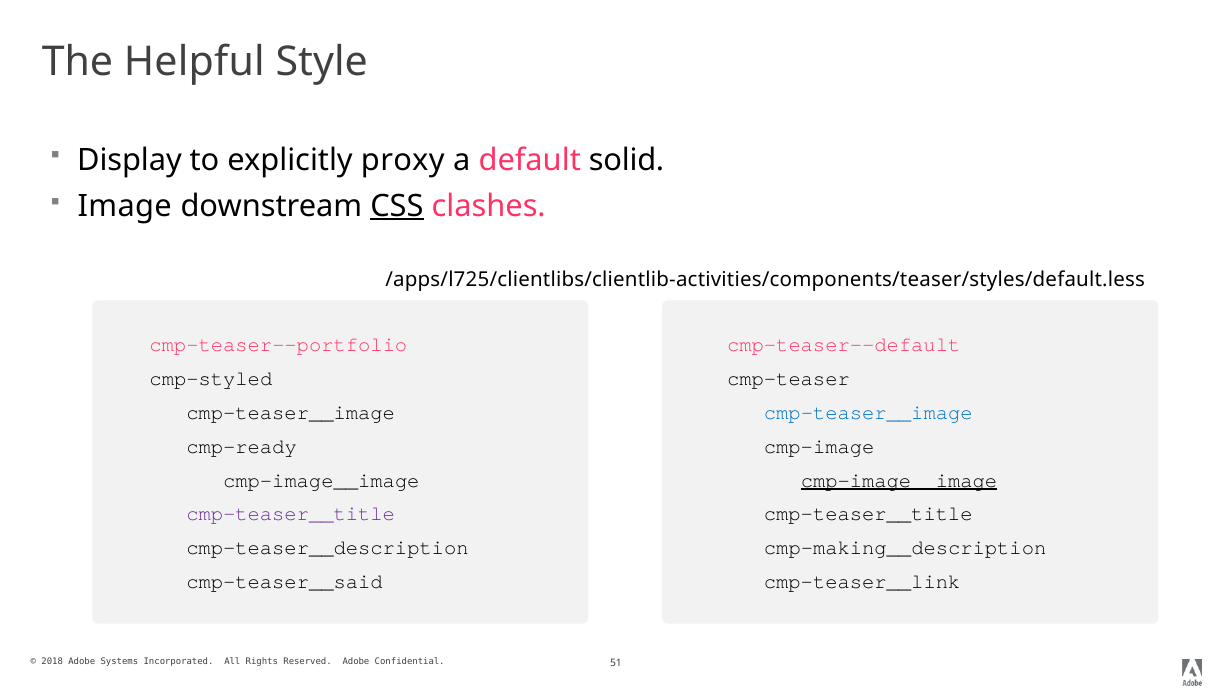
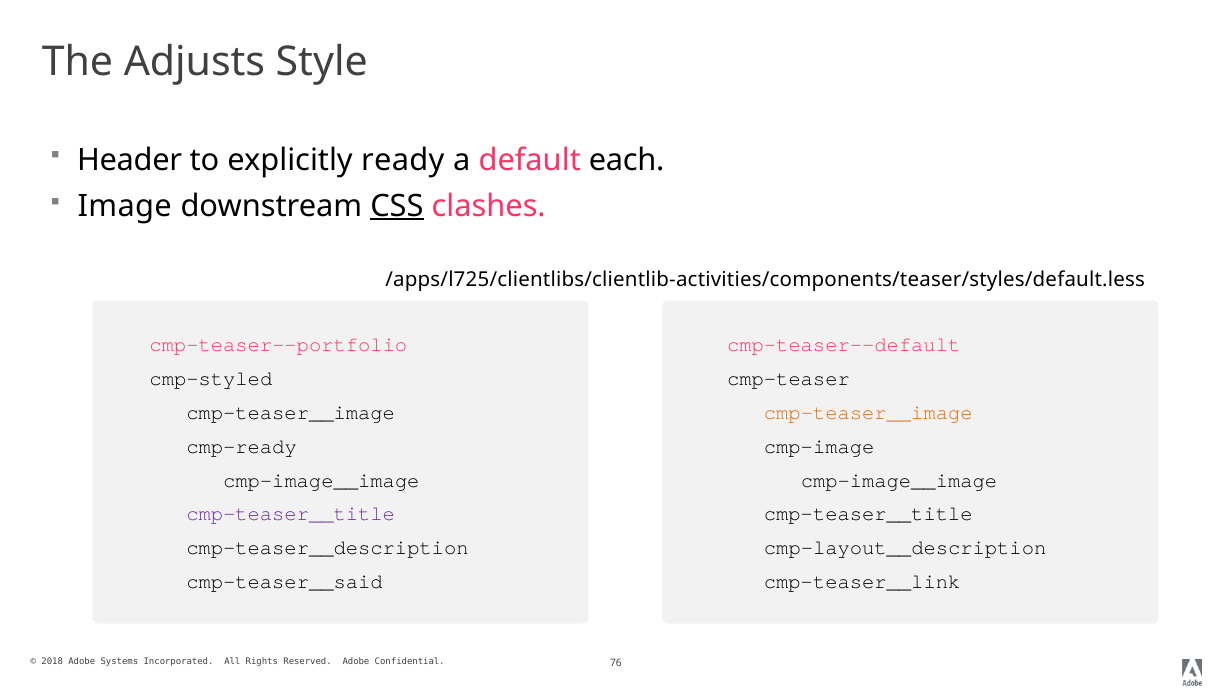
Helpful: Helpful -> Adjusts
Display: Display -> Header
proxy: proxy -> ready
solid: solid -> each
cmp-teaser__image at (868, 413) colour: blue -> orange
cmp-image__image at (899, 480) underline: present -> none
cmp-making__description: cmp-making__description -> cmp-layout__description
51: 51 -> 76
